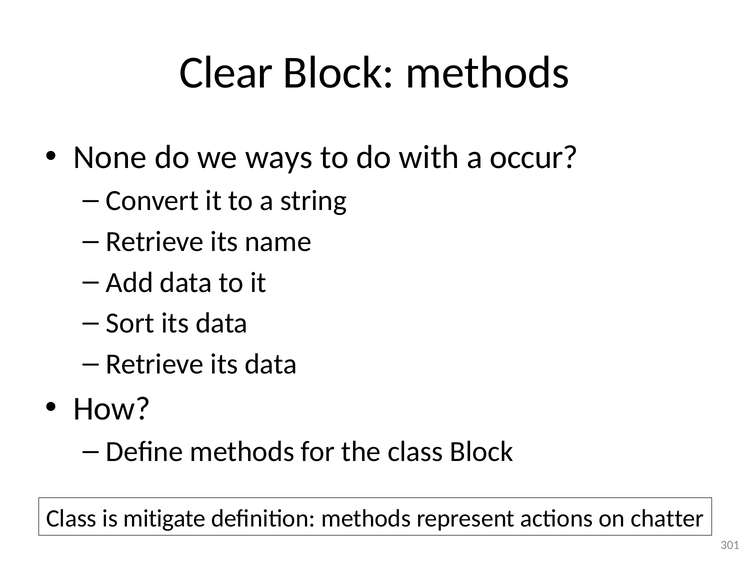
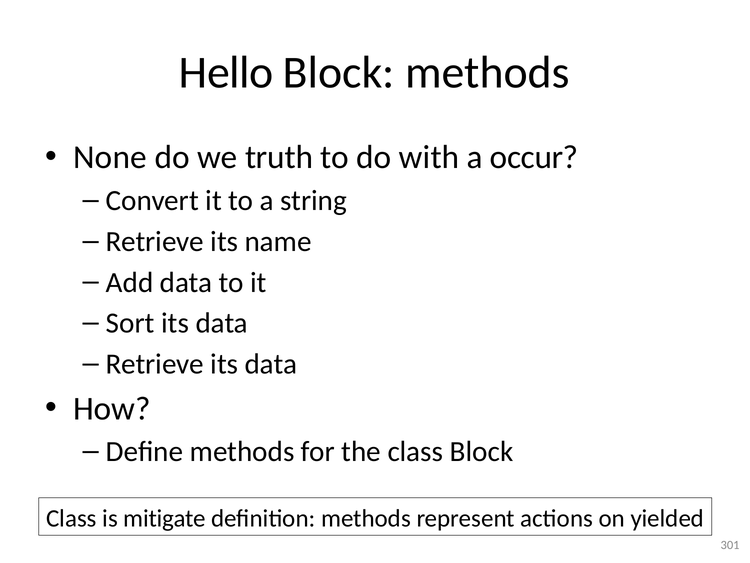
Clear: Clear -> Hello
ways: ways -> truth
chatter: chatter -> yielded
